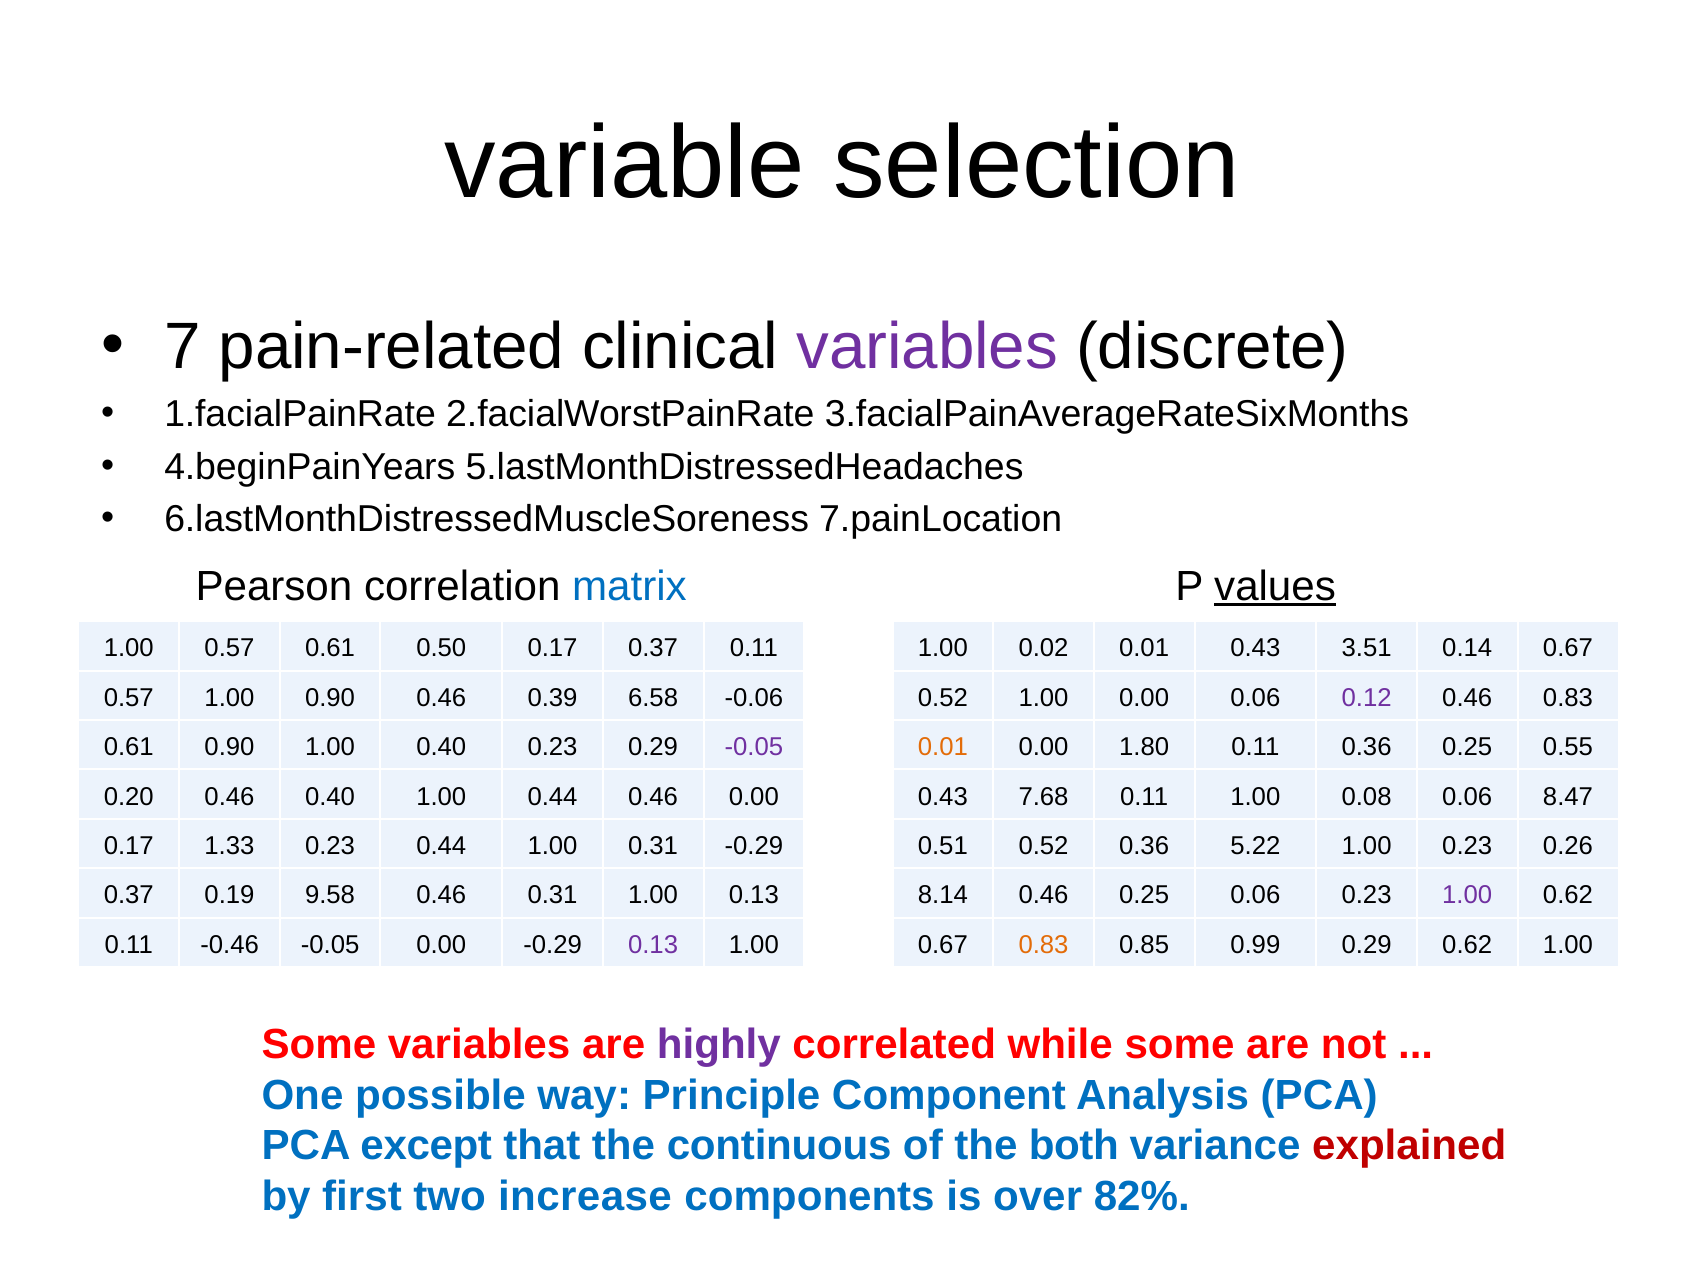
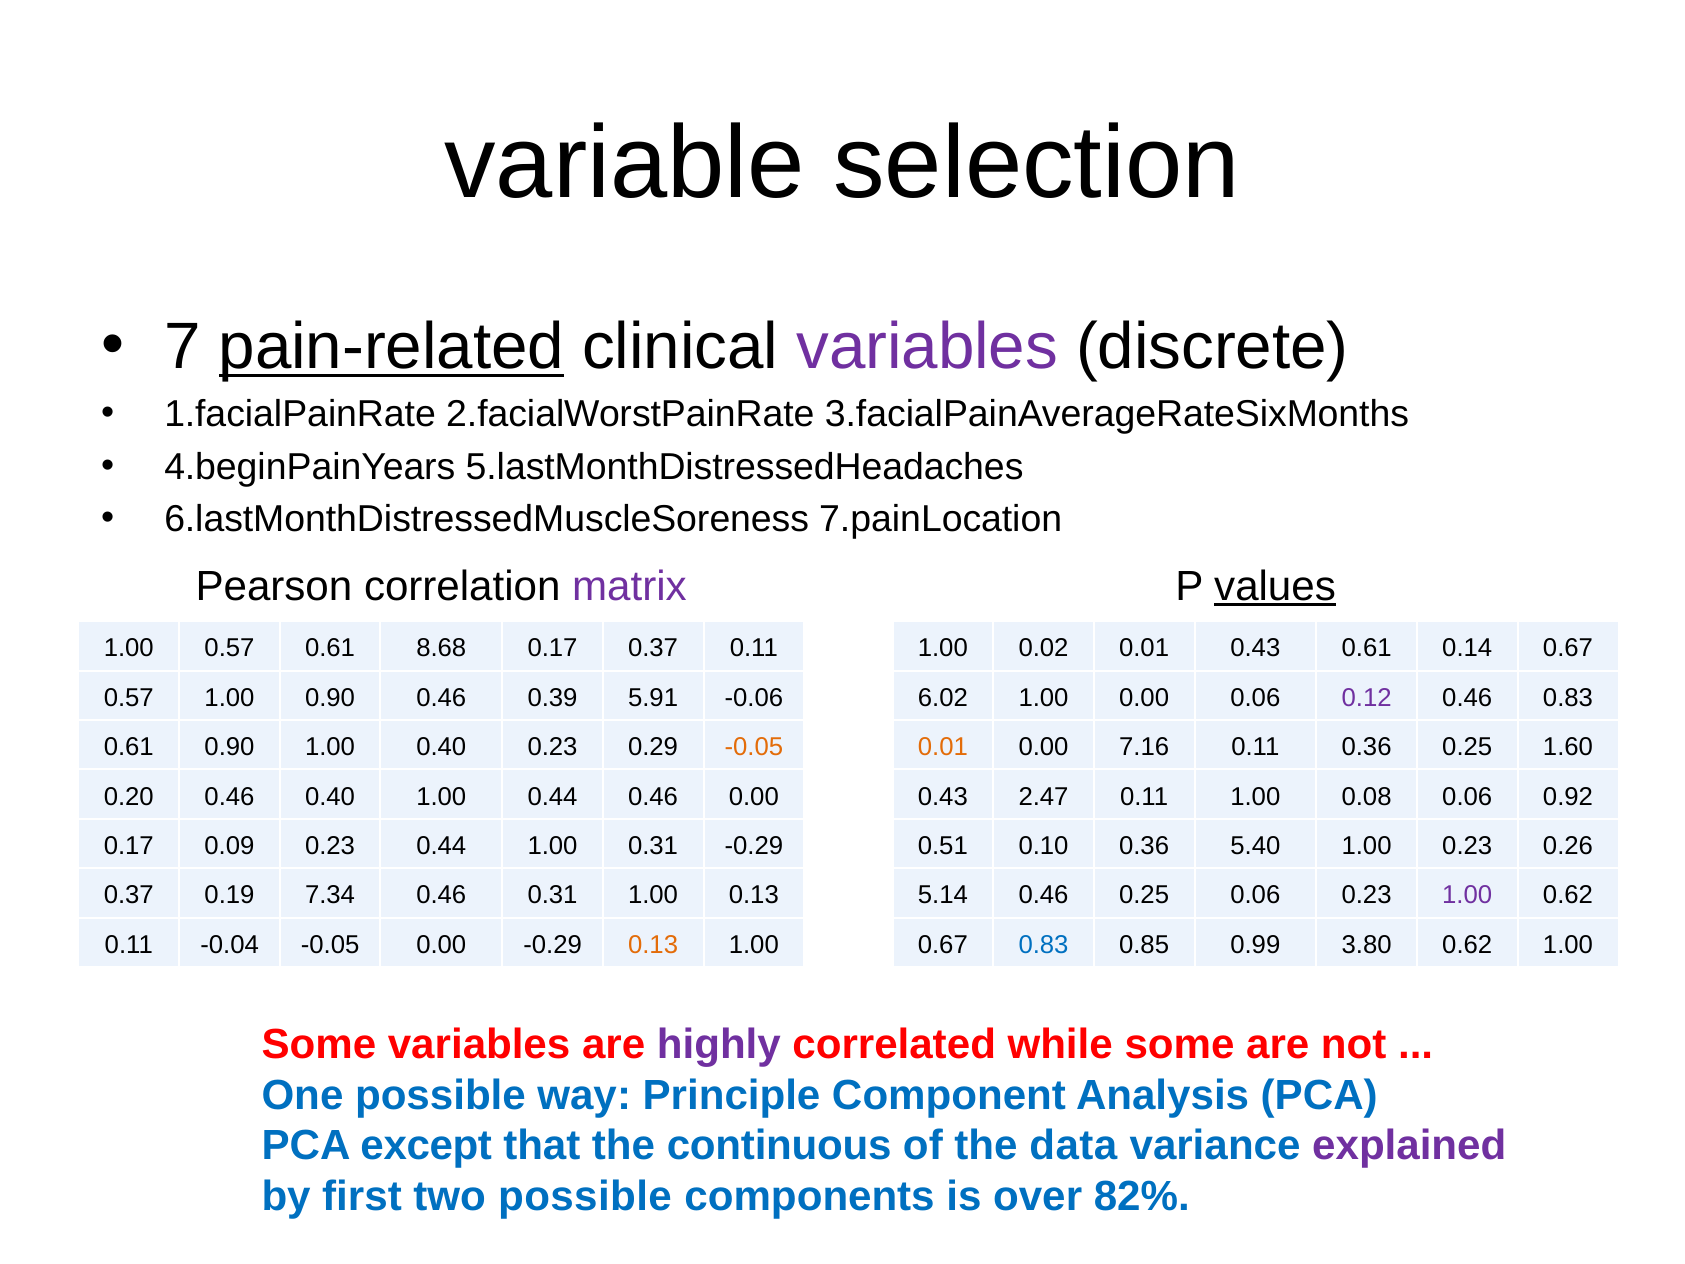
pain-related underline: none -> present
matrix colour: blue -> purple
0.50: 0.50 -> 8.68
0.43 3.51: 3.51 -> 0.61
6.58: 6.58 -> 5.91
0.52 at (943, 698): 0.52 -> 6.02
-0.05 at (754, 747) colour: purple -> orange
1.80: 1.80 -> 7.16
0.55: 0.55 -> 1.60
7.68: 7.68 -> 2.47
8.47: 8.47 -> 0.92
1.33: 1.33 -> 0.09
0.51 0.52: 0.52 -> 0.10
5.22: 5.22 -> 5.40
9.58: 9.58 -> 7.34
8.14: 8.14 -> 5.14
-0.46: -0.46 -> -0.04
0.13 at (653, 945) colour: purple -> orange
0.83 at (1044, 945) colour: orange -> blue
0.99 0.29: 0.29 -> 3.80
both: both -> data
explained colour: red -> purple
two increase: increase -> possible
